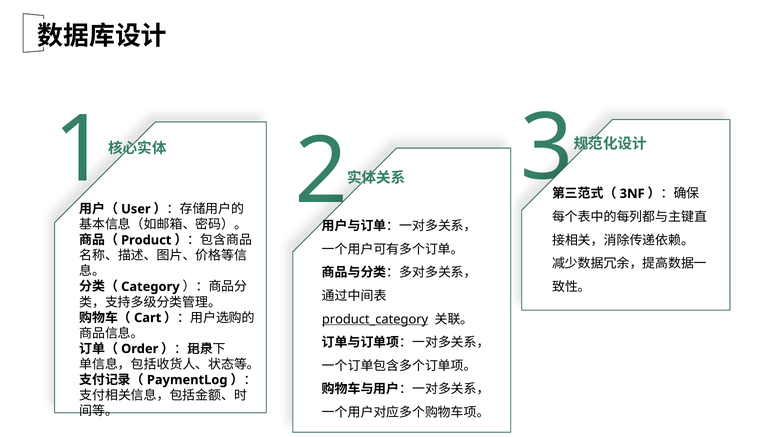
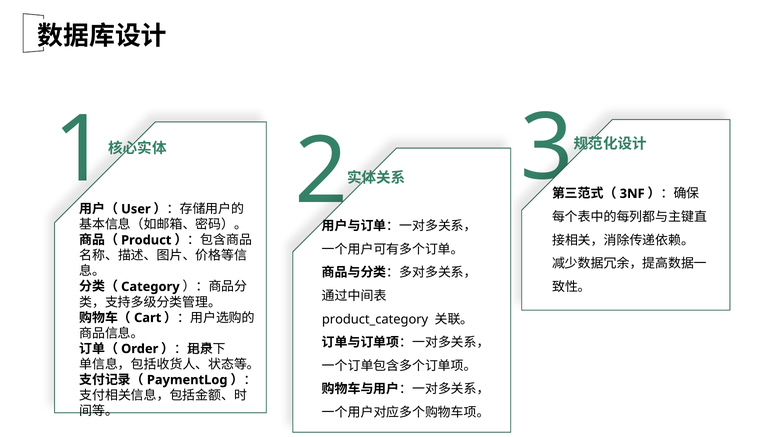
product_category underline: present -> none
